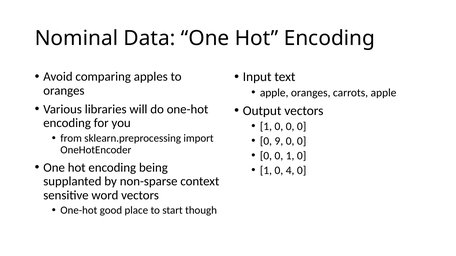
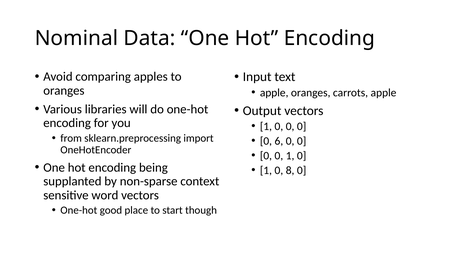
9: 9 -> 6
4: 4 -> 8
